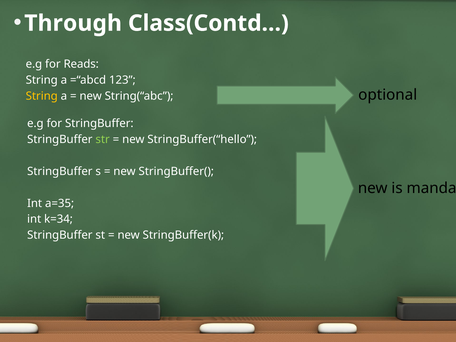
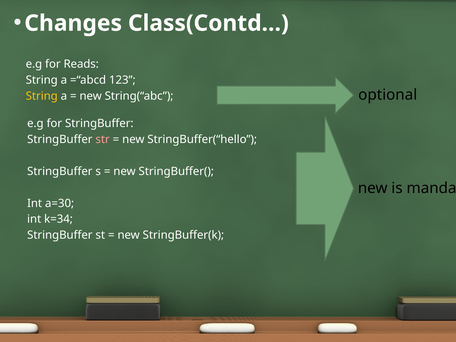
Through: Through -> Changes
str colour: light green -> pink
a=35: a=35 -> a=30
